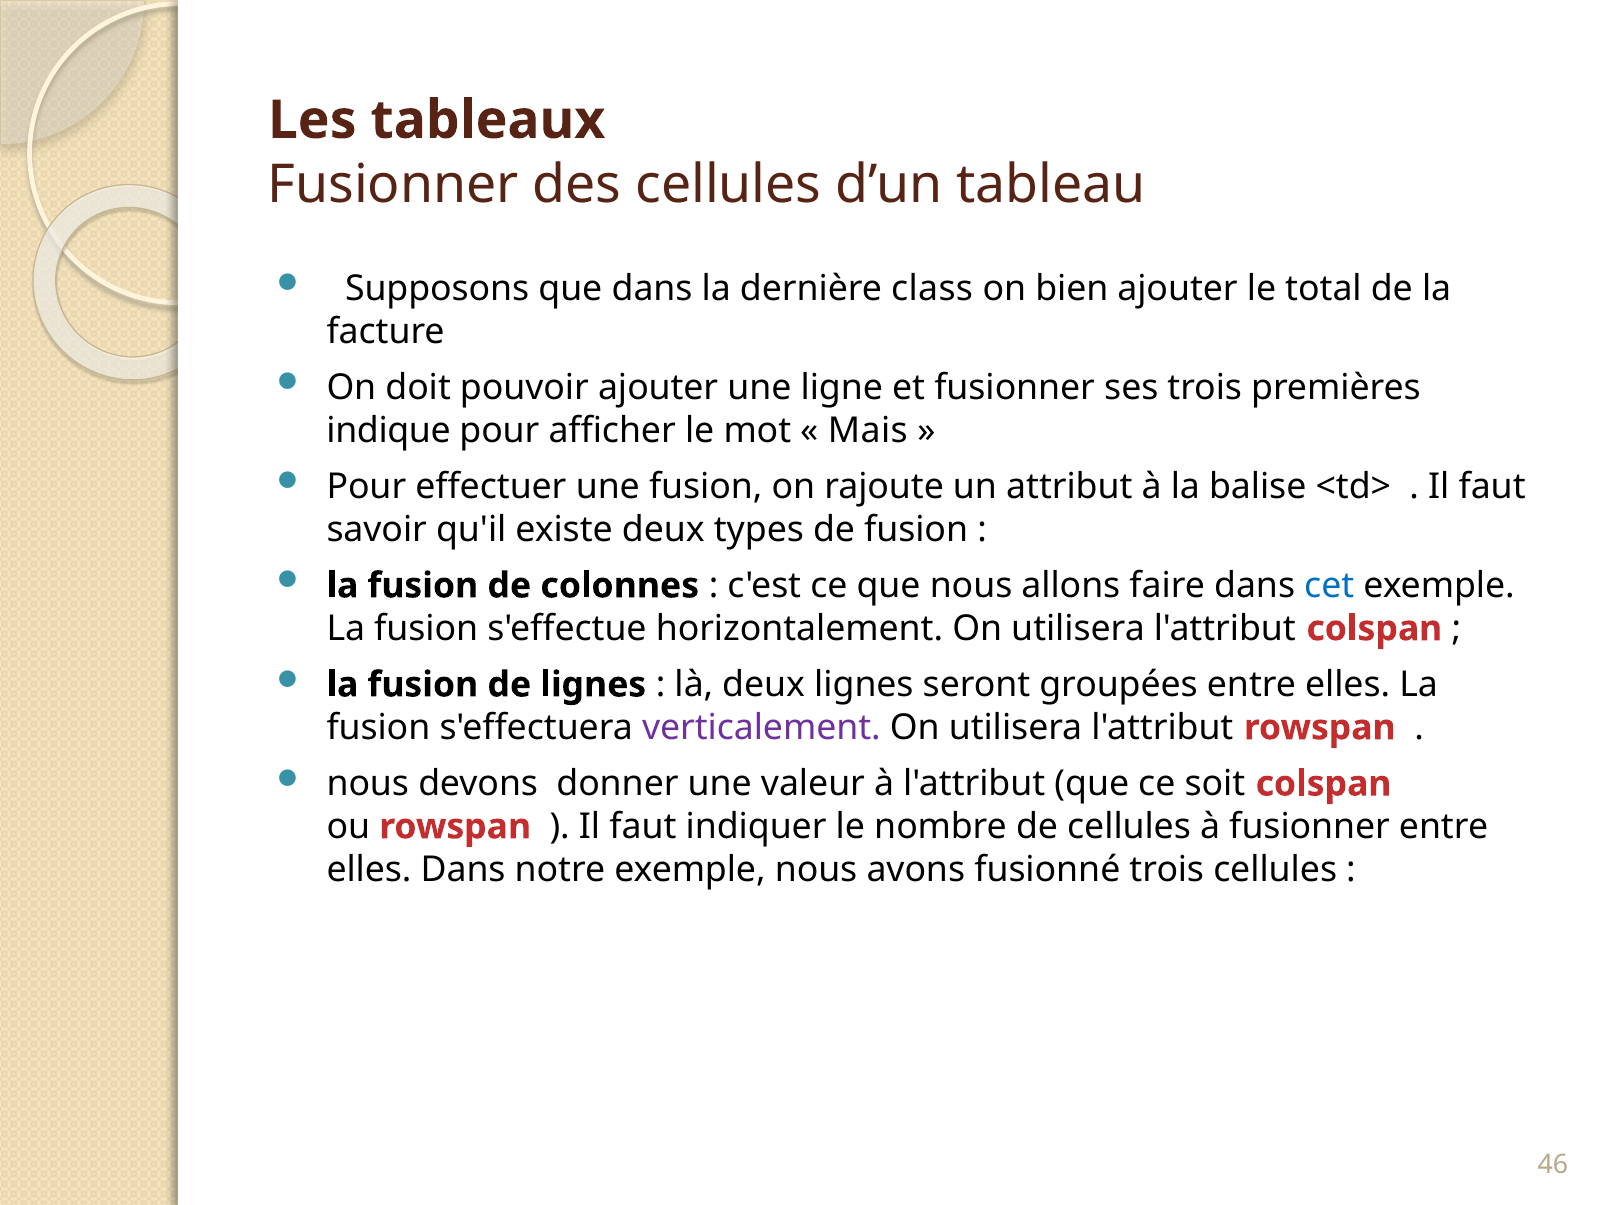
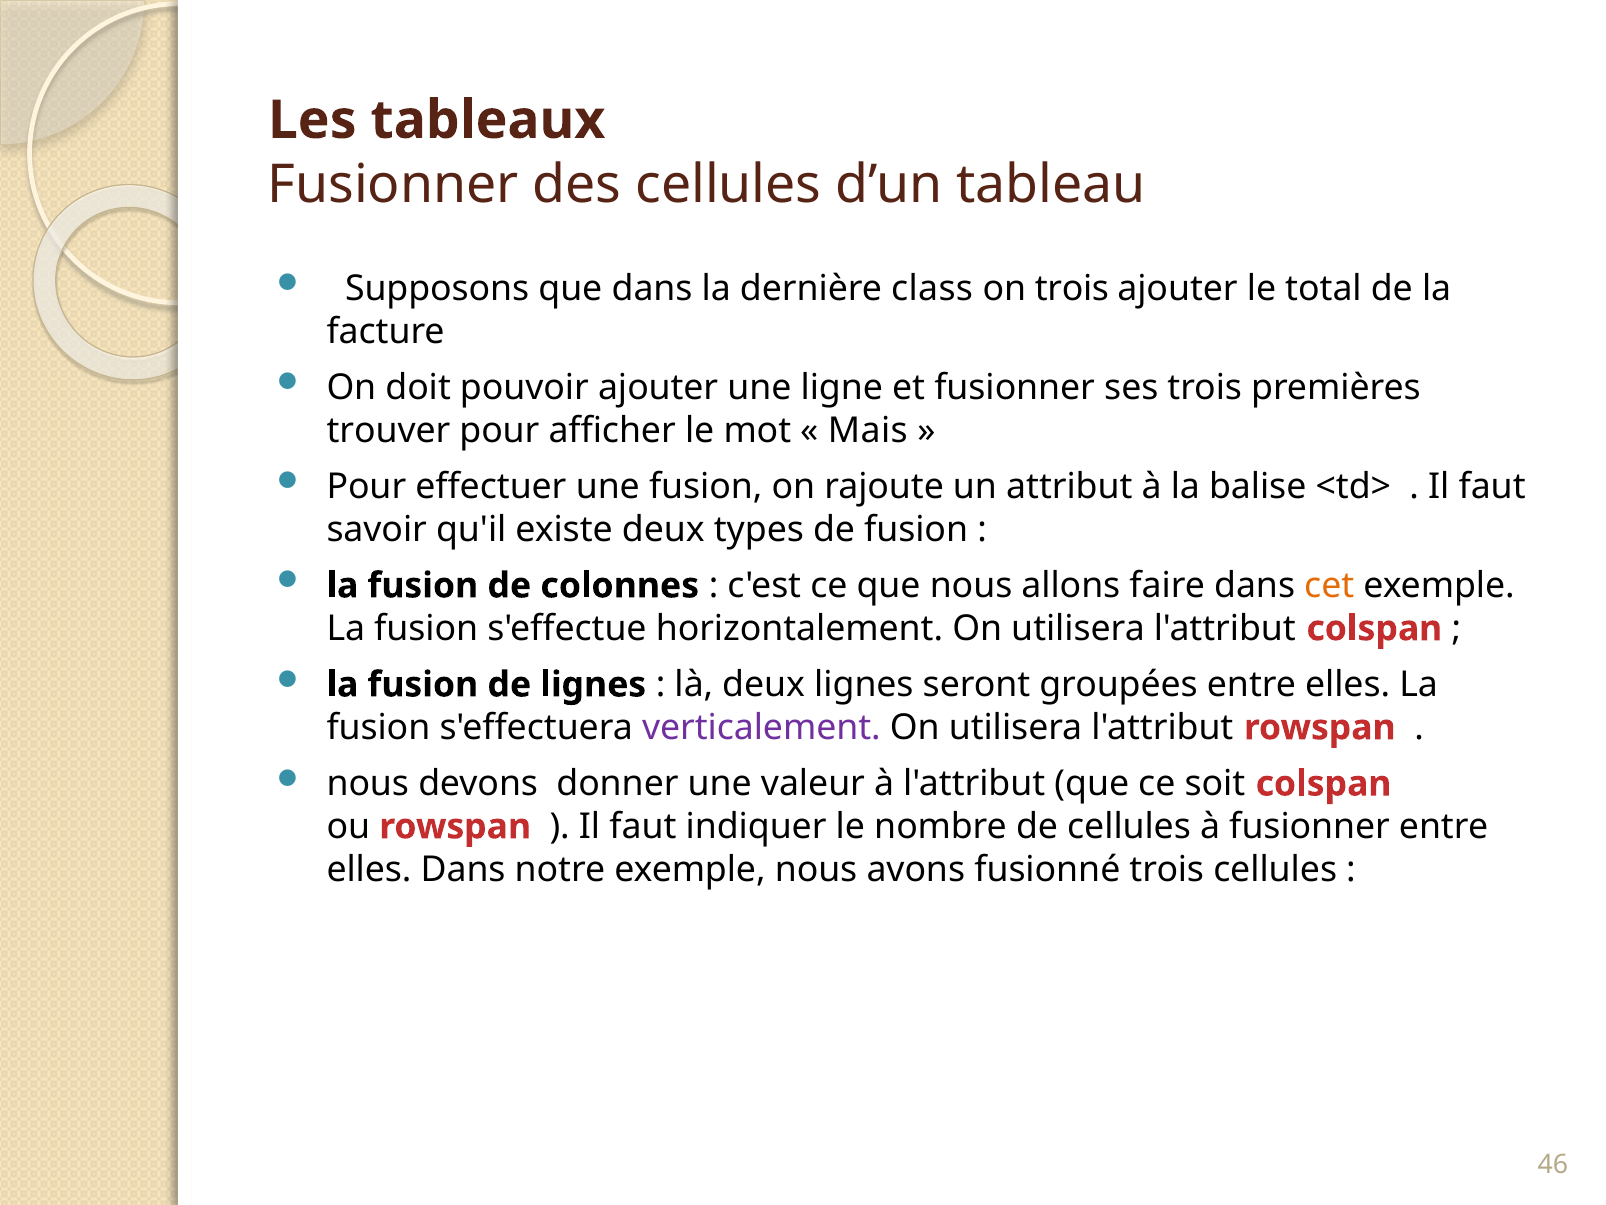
on bien: bien -> trois
indique: indique -> trouver
cet colour: blue -> orange
